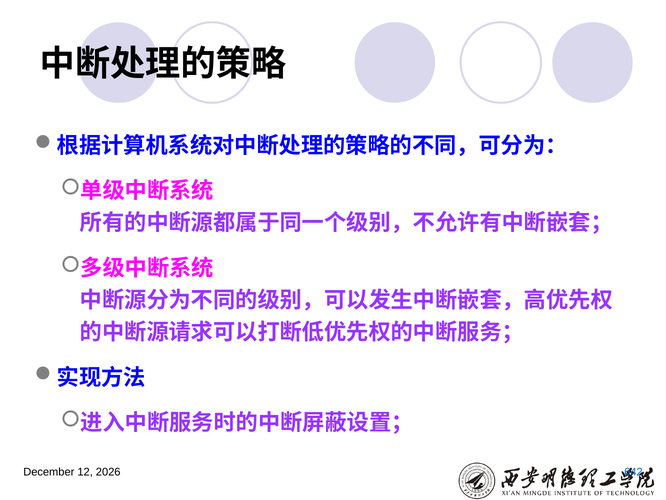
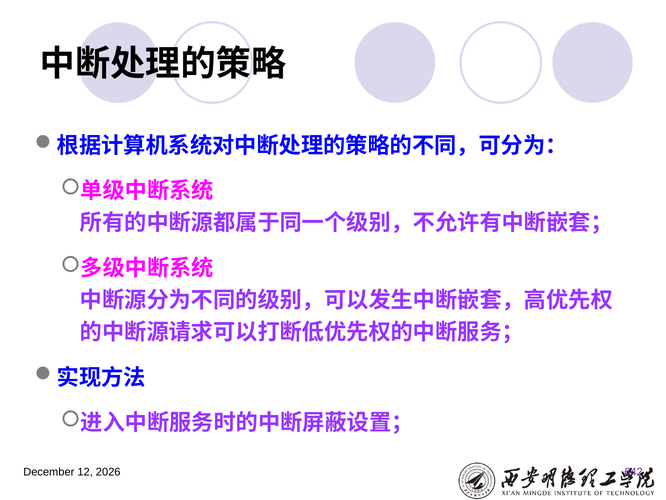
642 colour: blue -> purple
